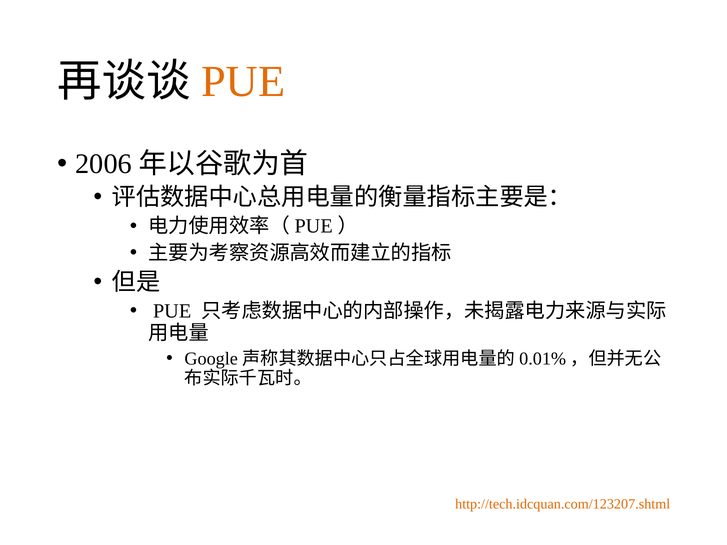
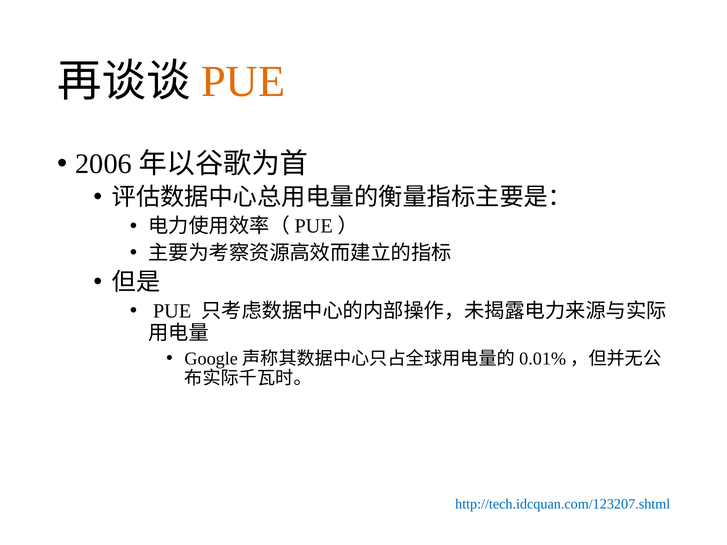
http://tech.idcquan.com/123207.shtml colour: orange -> blue
